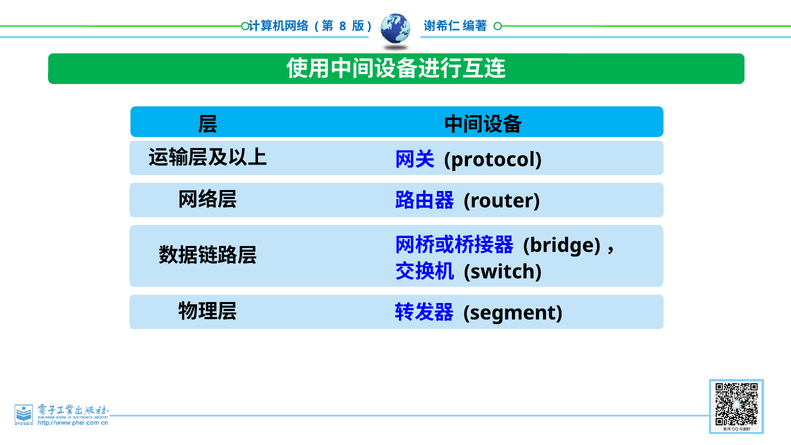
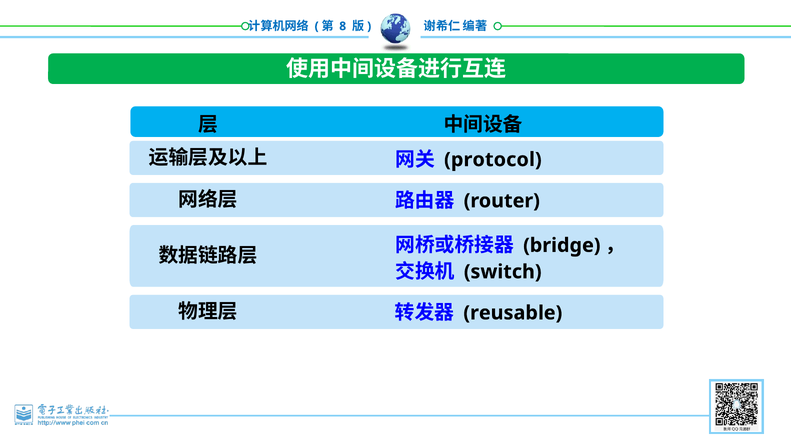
segment: segment -> reusable
